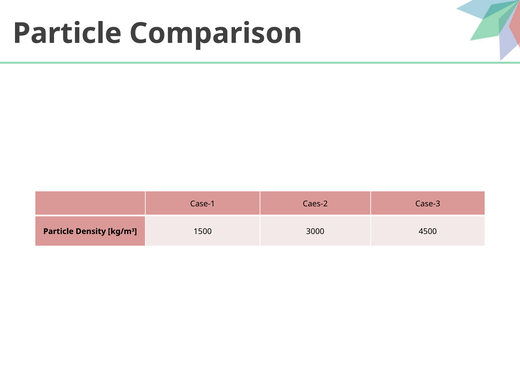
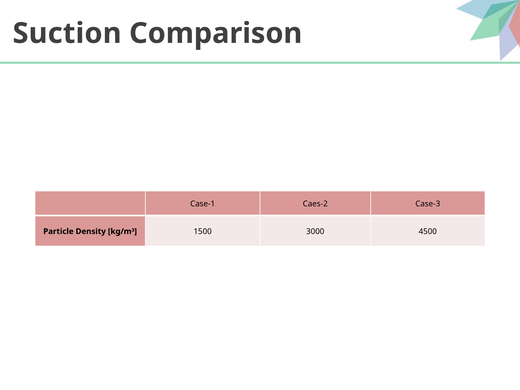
Particle at (67, 33): Particle -> Suction
